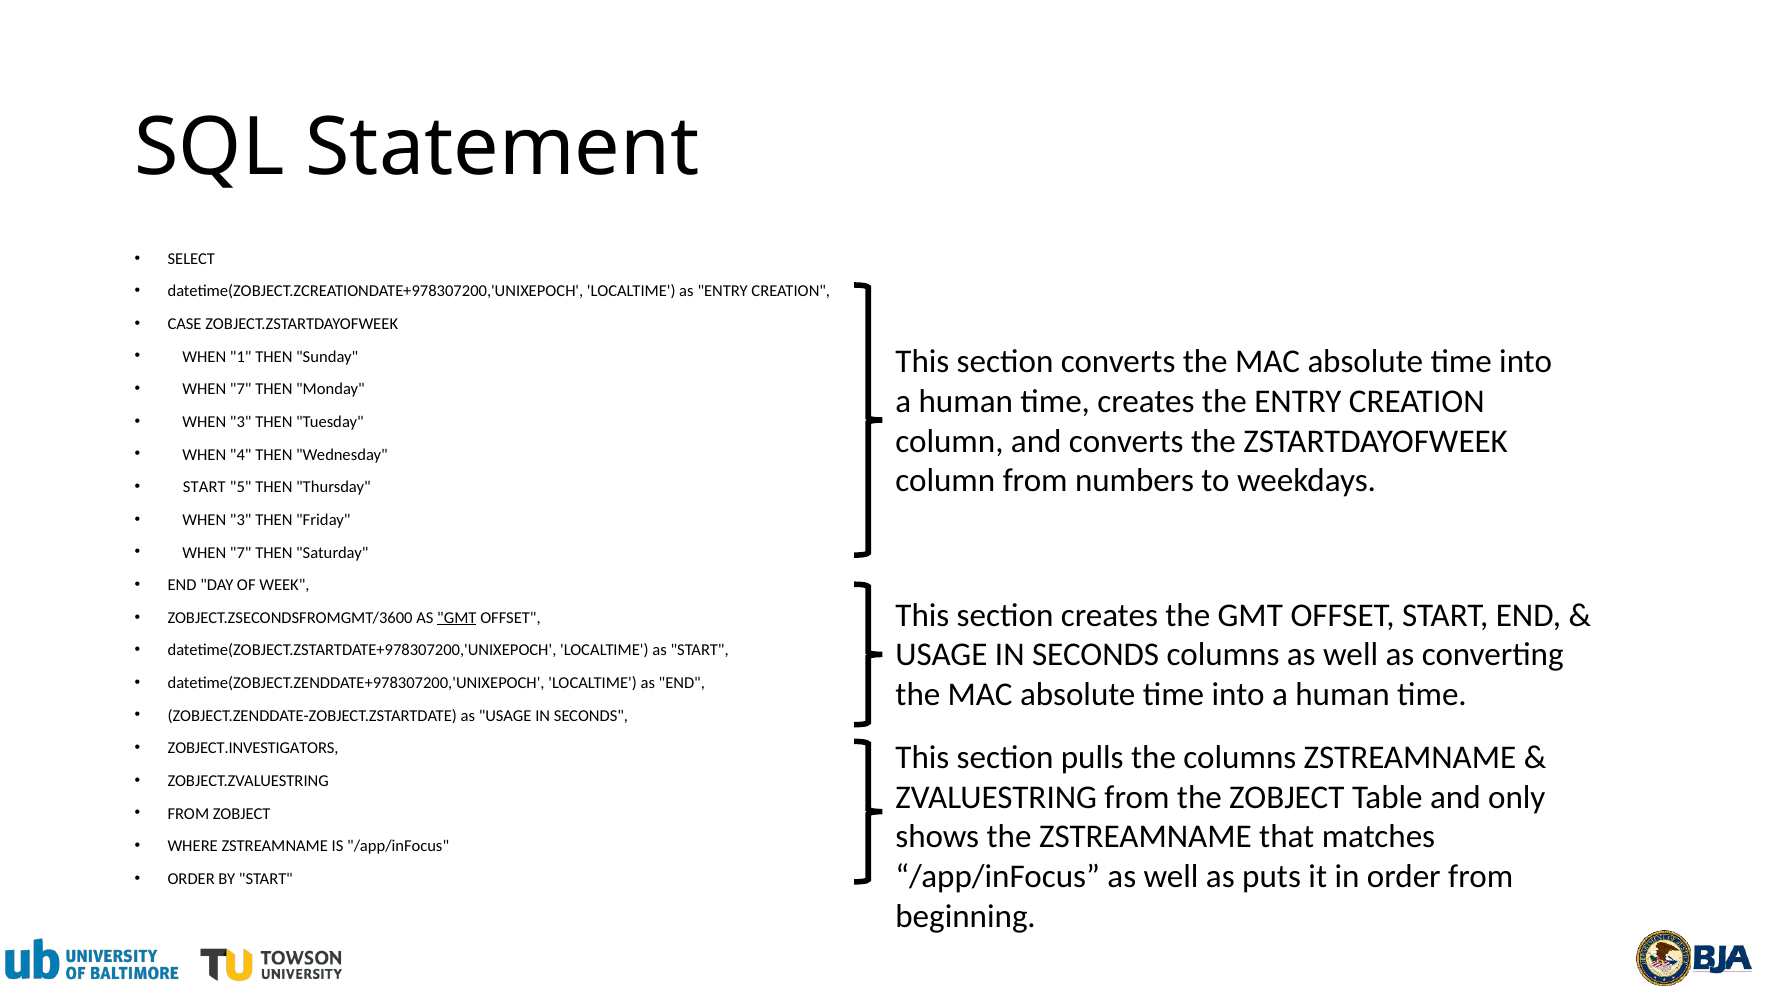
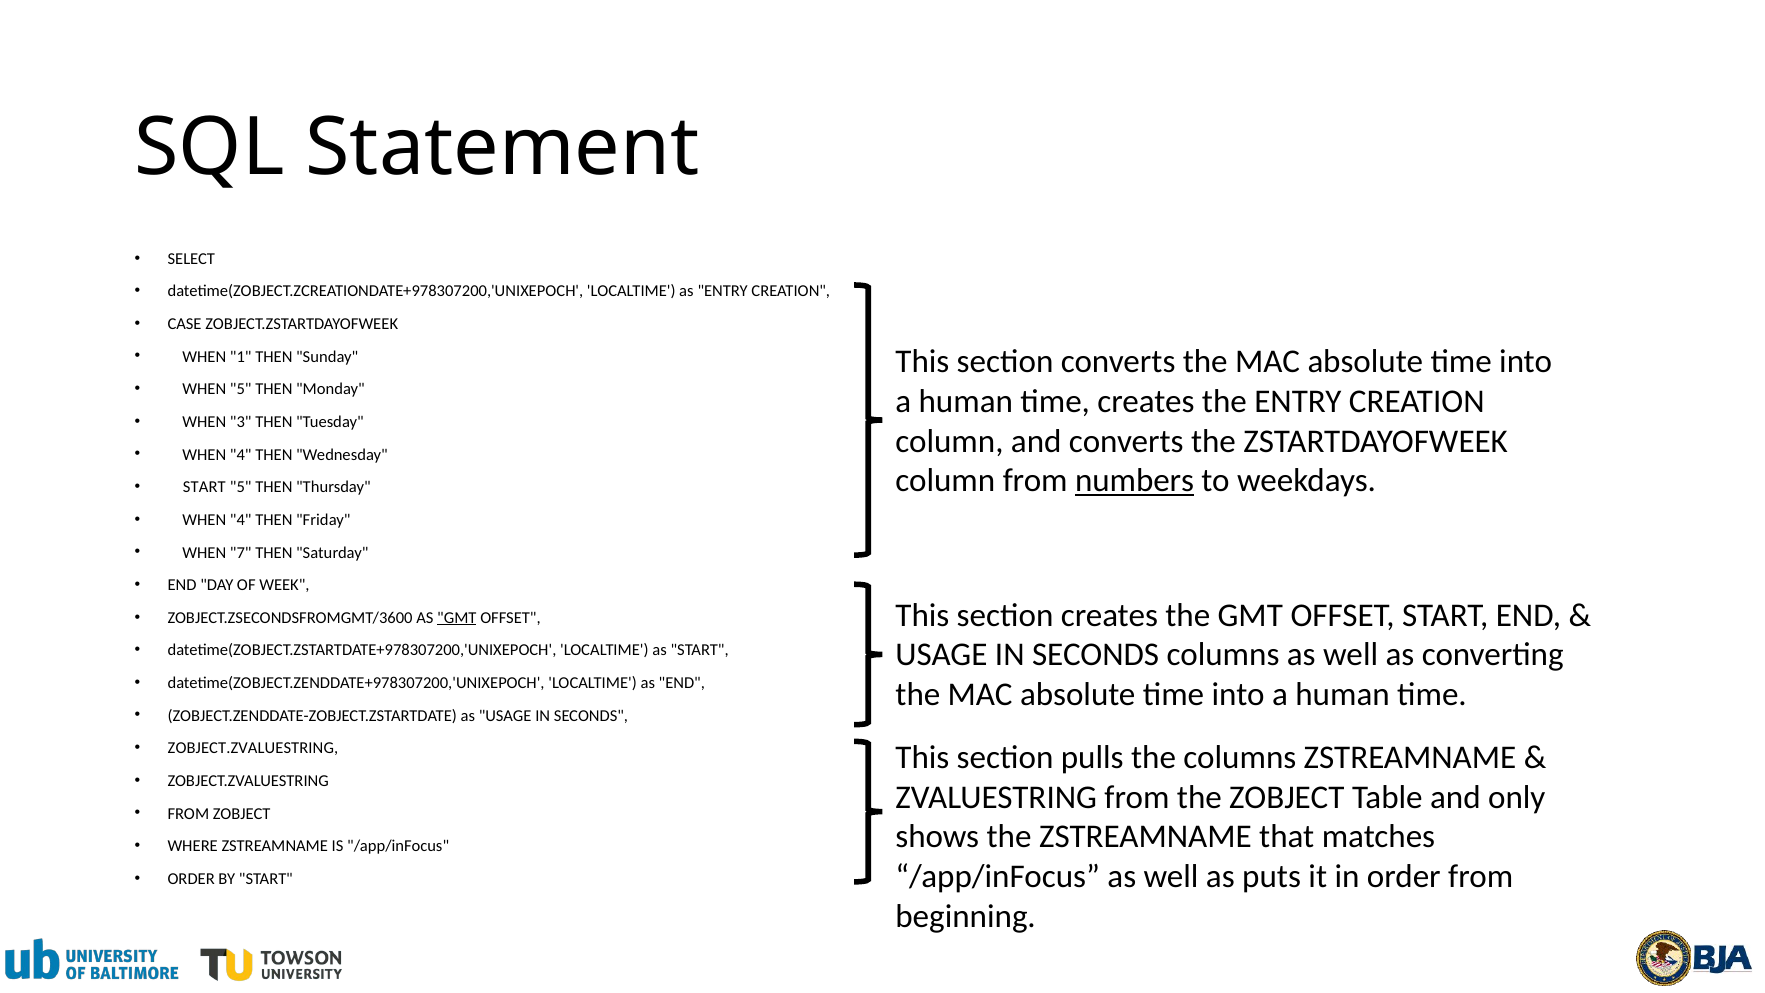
7 at (241, 389): 7 -> 5
numbers underline: none -> present
3 at (241, 520): 3 -> 4
ZOBJECT.INVESTIGATORS at (253, 748): ZOBJECT.INVESTIGATORS -> ZOBJECT.ZVALUESTRING
